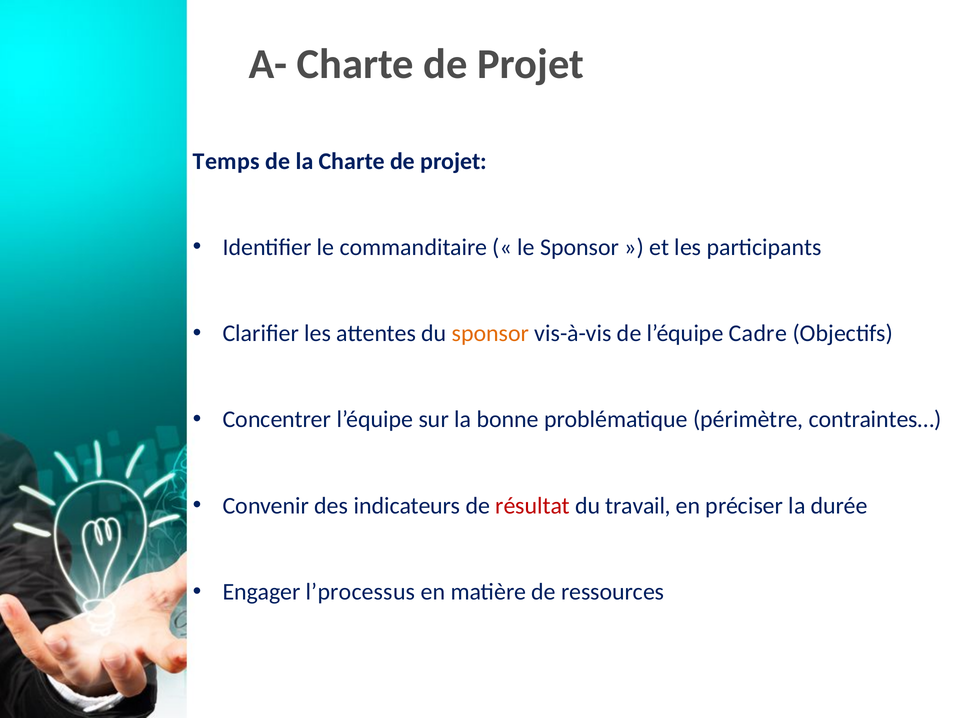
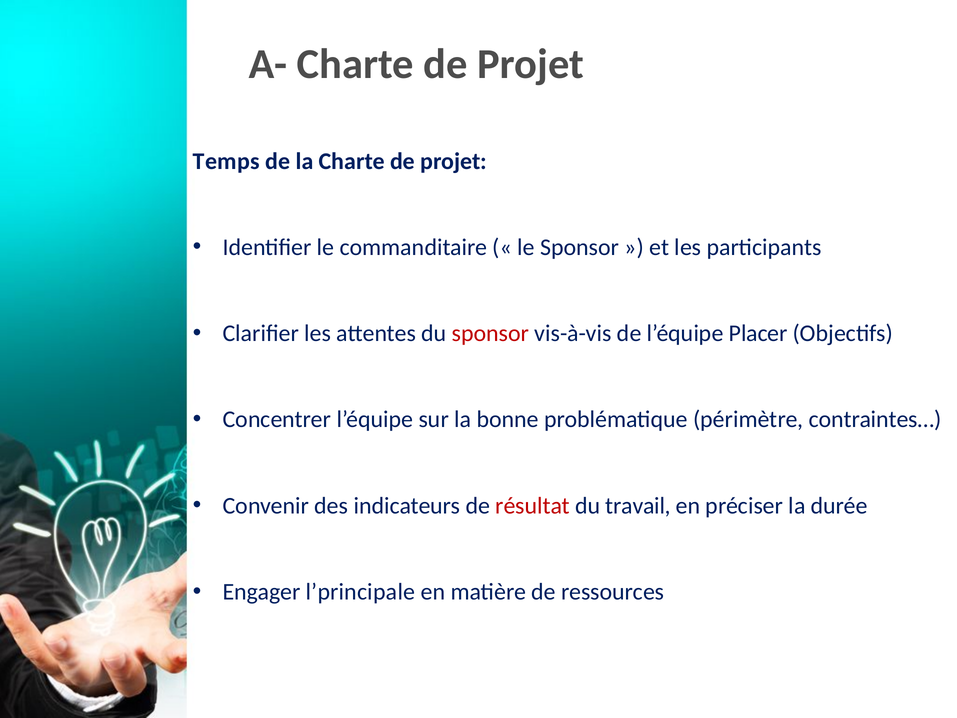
sponsor at (490, 333) colour: orange -> red
Cadre: Cadre -> Placer
l’processus: l’processus -> l’principale
